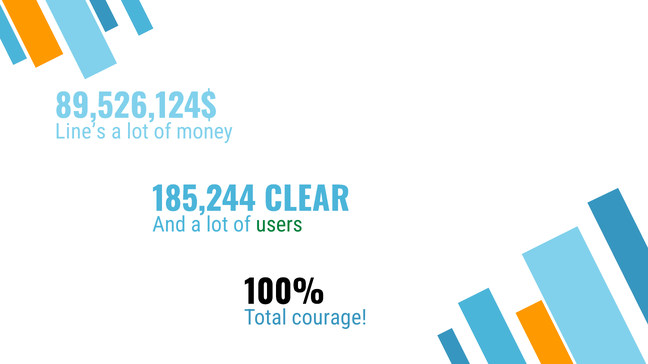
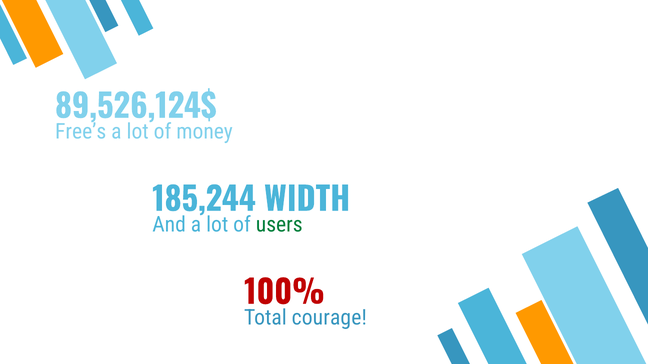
Line’s: Line’s -> Free’s
CLEAR: CLEAR -> WIDTH
100% colour: black -> red
